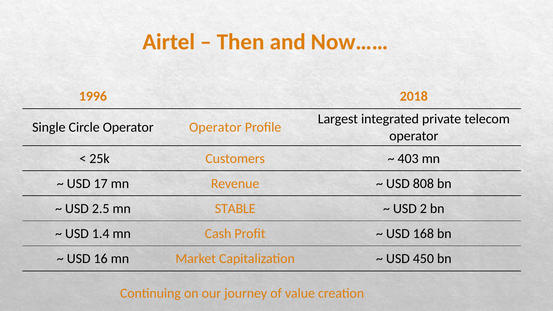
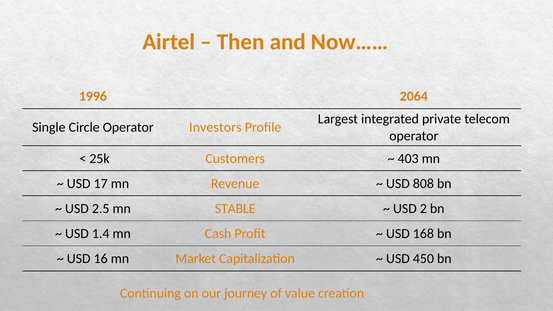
2018: 2018 -> 2064
Operator Operator: Operator -> Investors
